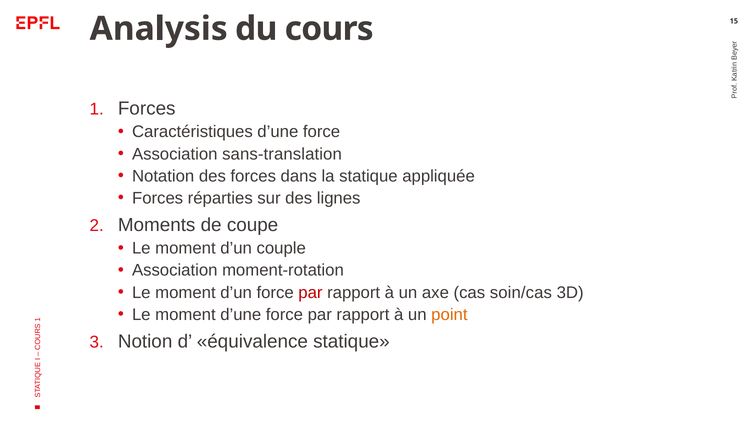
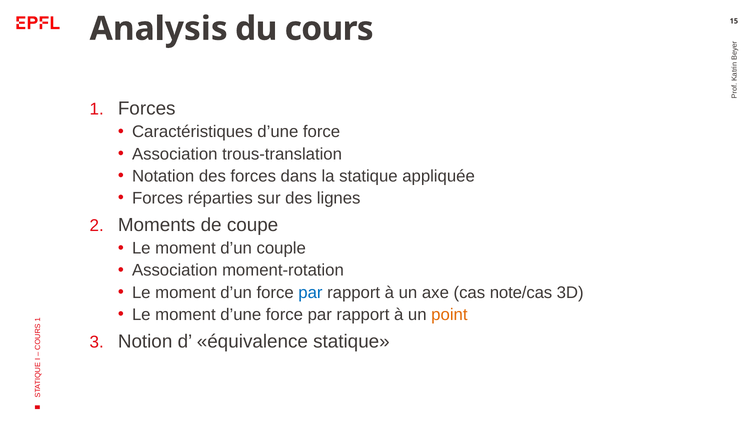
sans-translation: sans-translation -> trous-translation
par at (310, 292) colour: red -> blue
soin/cas: soin/cas -> note/cas
